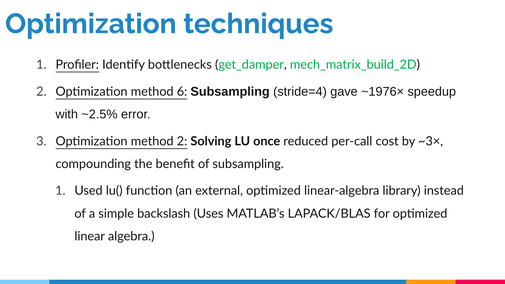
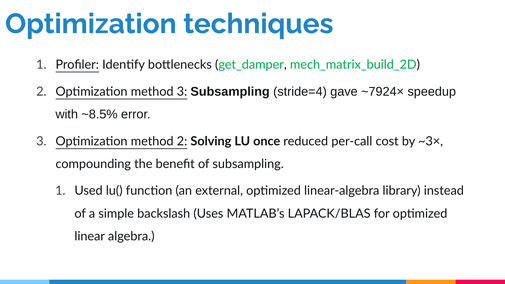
method 6: 6 -> 3
~1976×: ~1976× -> ~7924×
~2.5%: ~2.5% -> ~8.5%
